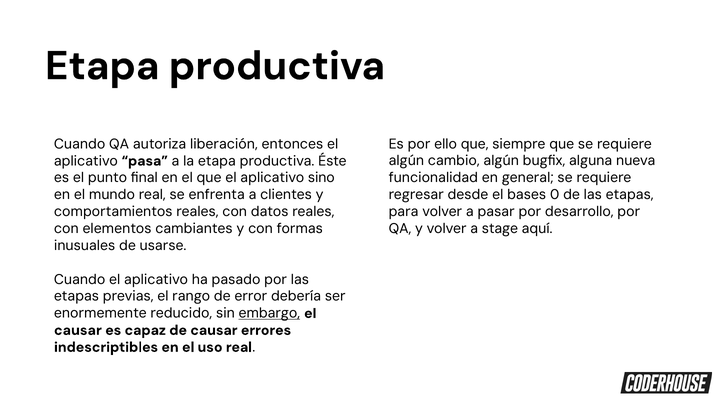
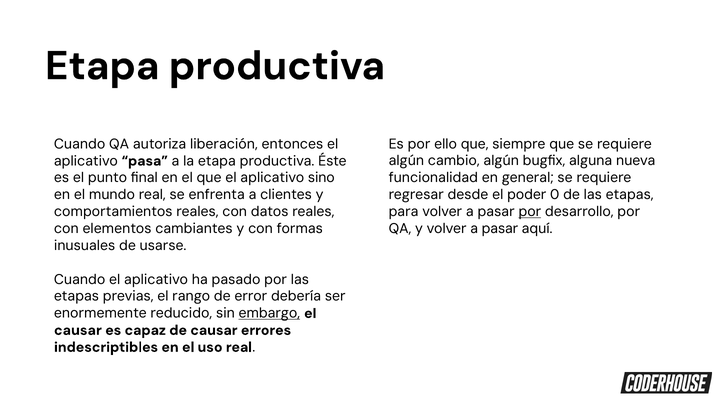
bases: bases -> poder
por at (530, 212) underline: none -> present
y volver a stage: stage -> pasar
